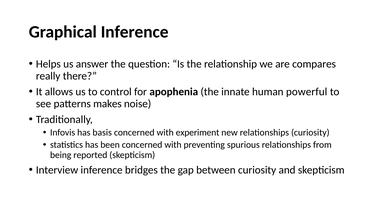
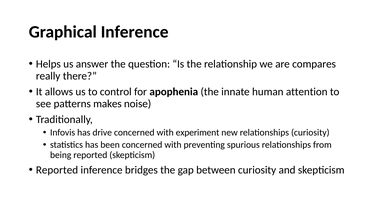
powerful: powerful -> attention
basis: basis -> drive
Interview at (57, 170): Interview -> Reported
